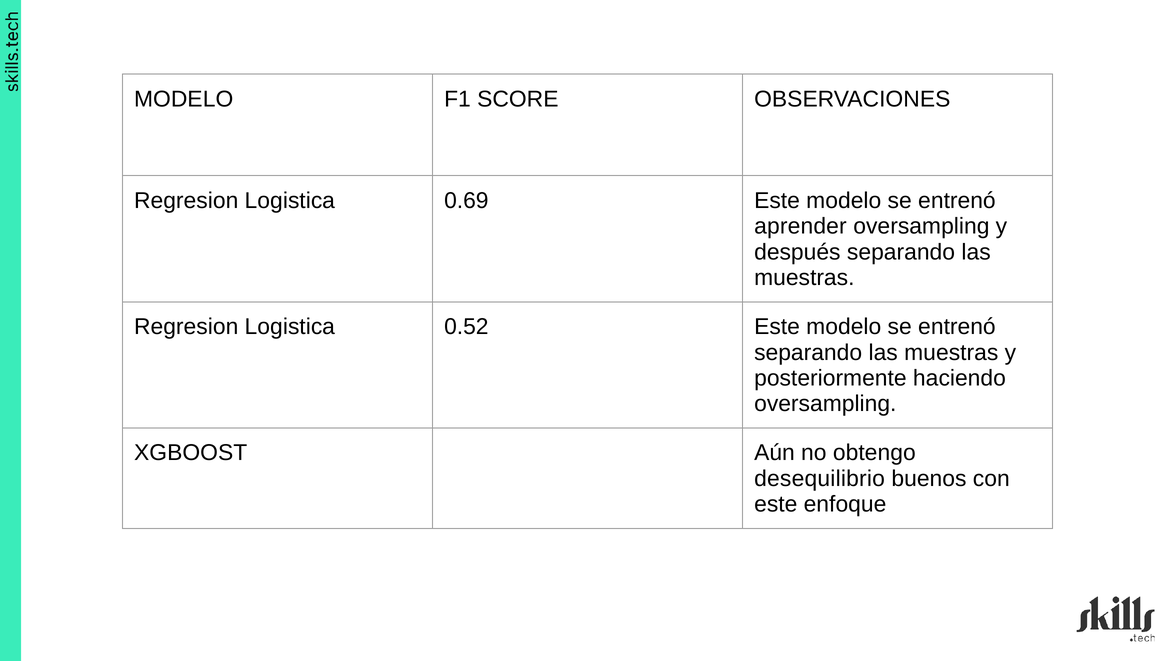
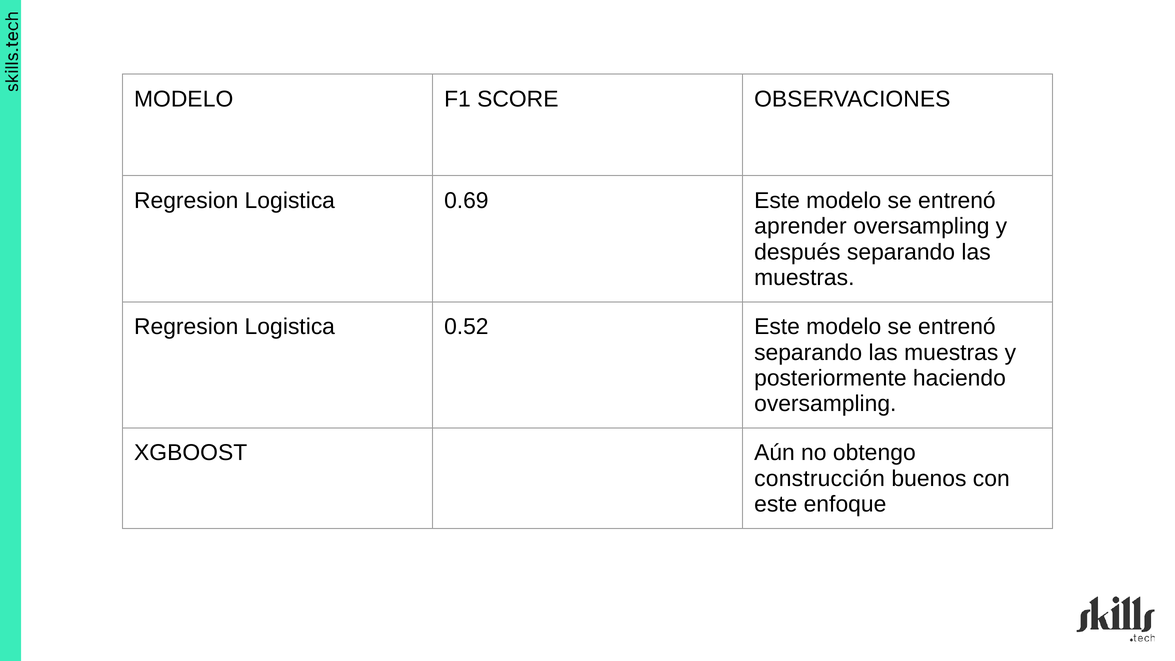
desequilibrio: desequilibrio -> construcción
